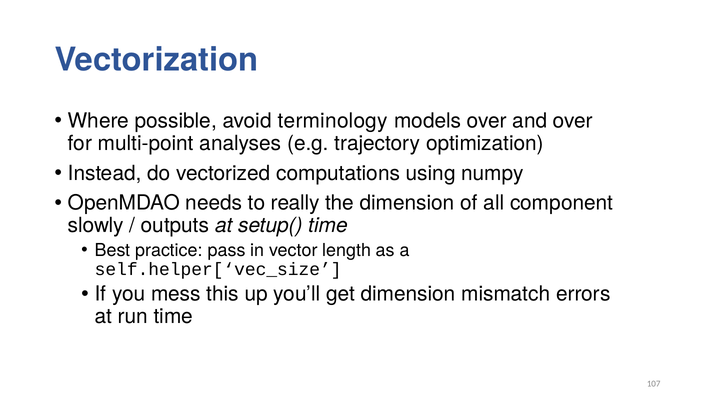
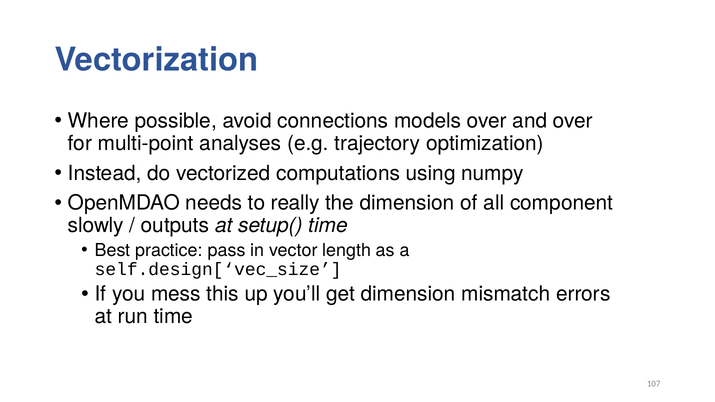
terminology: terminology -> connections
self.helper[‘vec_size: self.helper[‘vec_size -> self.design[‘vec_size
